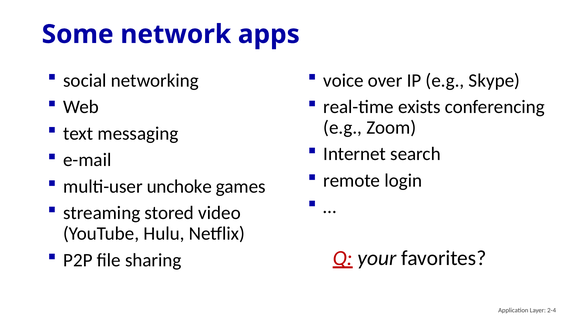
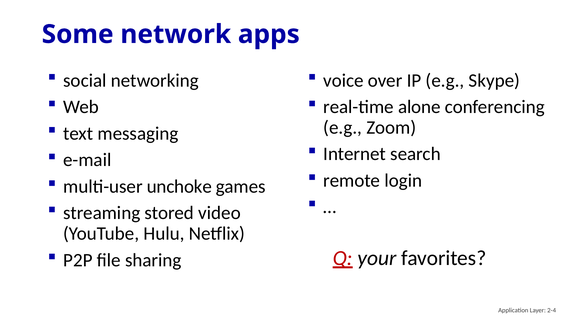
exists: exists -> alone
